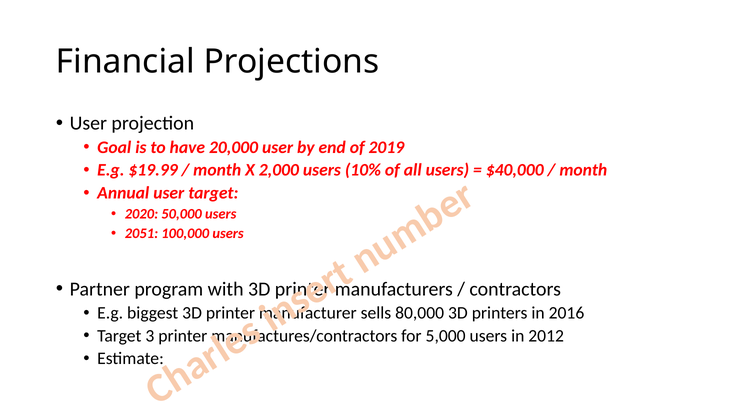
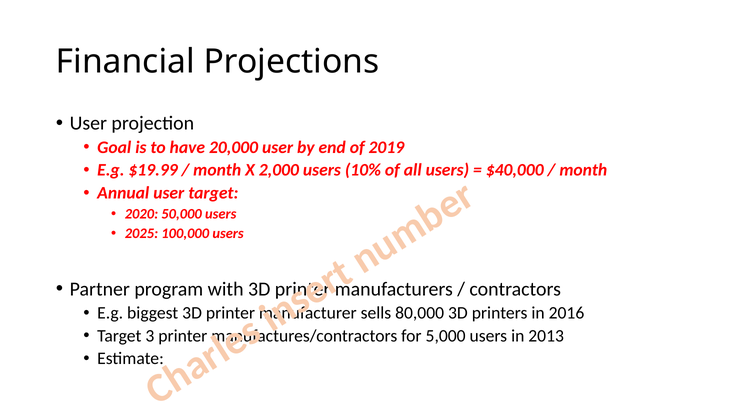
2051: 2051 -> 2025
2012: 2012 -> 2013
